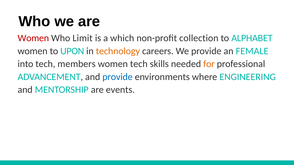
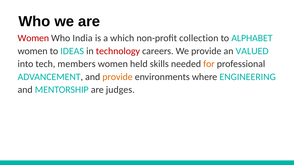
Limit: Limit -> India
UPON: UPON -> IDEAS
technology colour: orange -> red
FEMALE: FEMALE -> VALUED
women tech: tech -> held
provide at (117, 77) colour: blue -> orange
events: events -> judges
